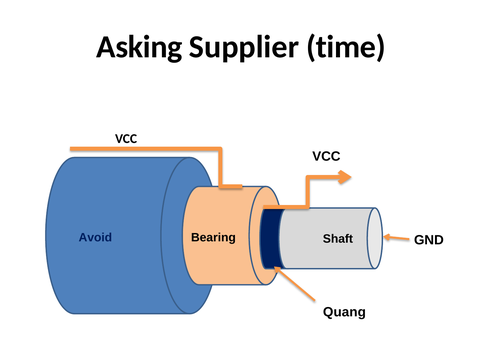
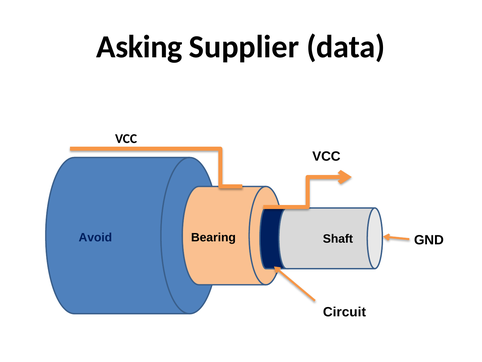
time: time -> data
Quang: Quang -> Circuit
